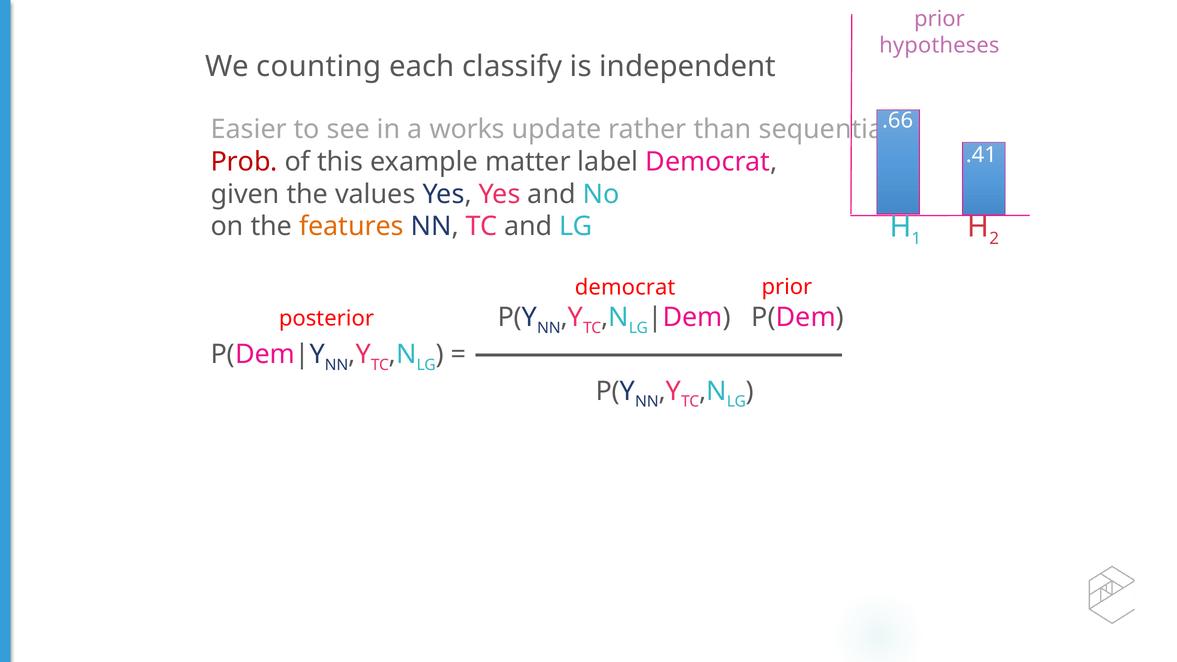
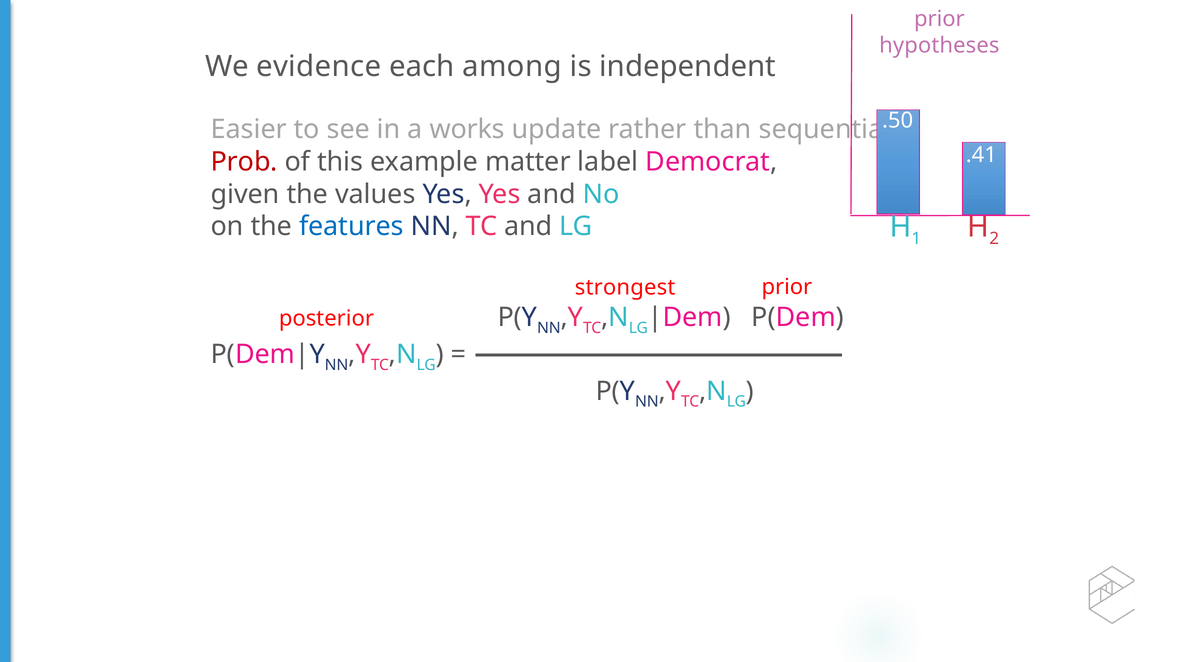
counting: counting -> evidence
classify: classify -> among
.66: .66 -> .50
features colour: orange -> blue
democrat at (625, 287): democrat -> strongest
